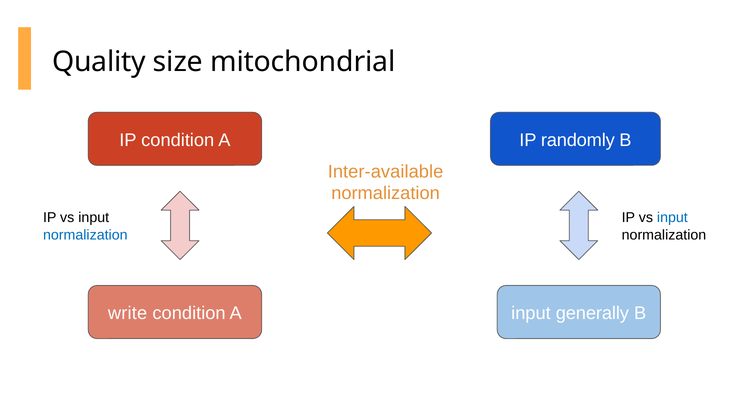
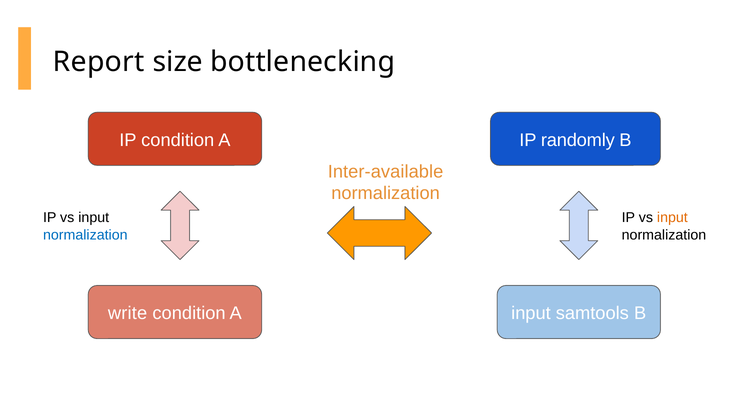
Quality: Quality -> Report
mitochondrial: mitochondrial -> bottlenecking
input at (672, 218) colour: blue -> orange
generally: generally -> samtools
